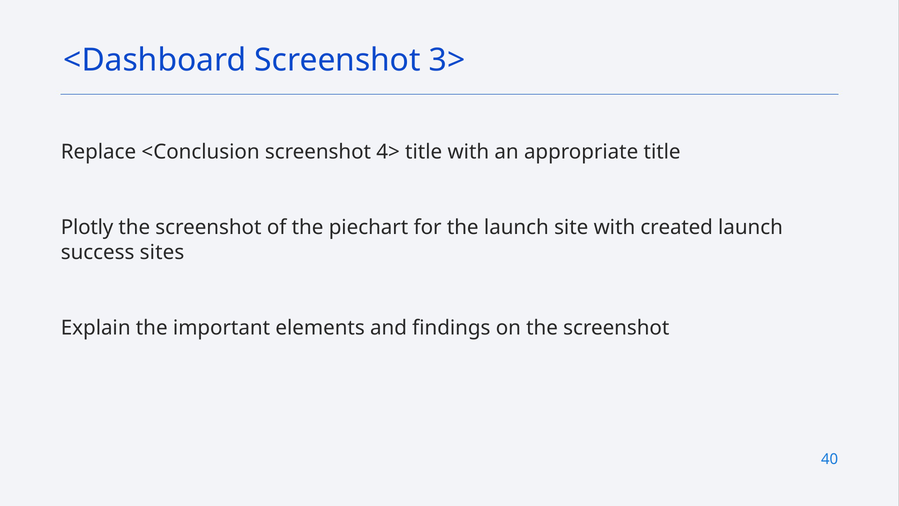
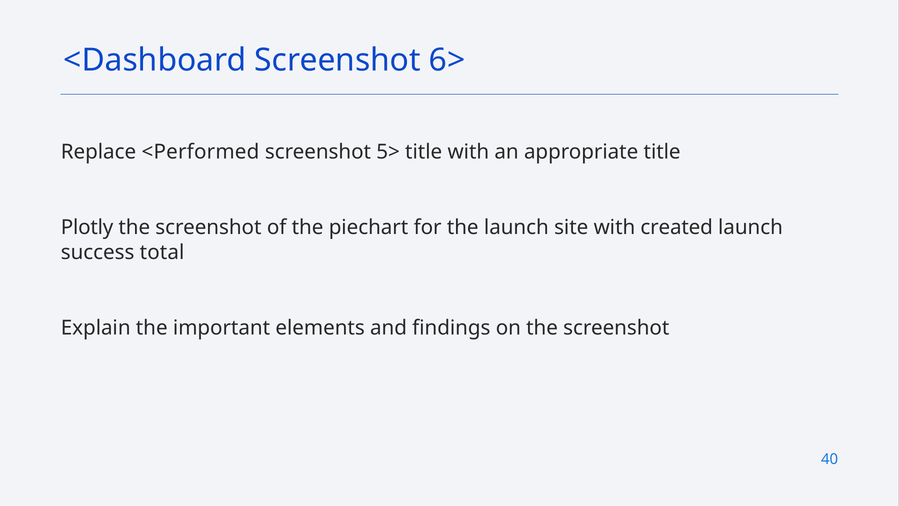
3>: 3> -> 6>
<Conclusion: <Conclusion -> <Performed
4>: 4> -> 5>
sites: sites -> total
